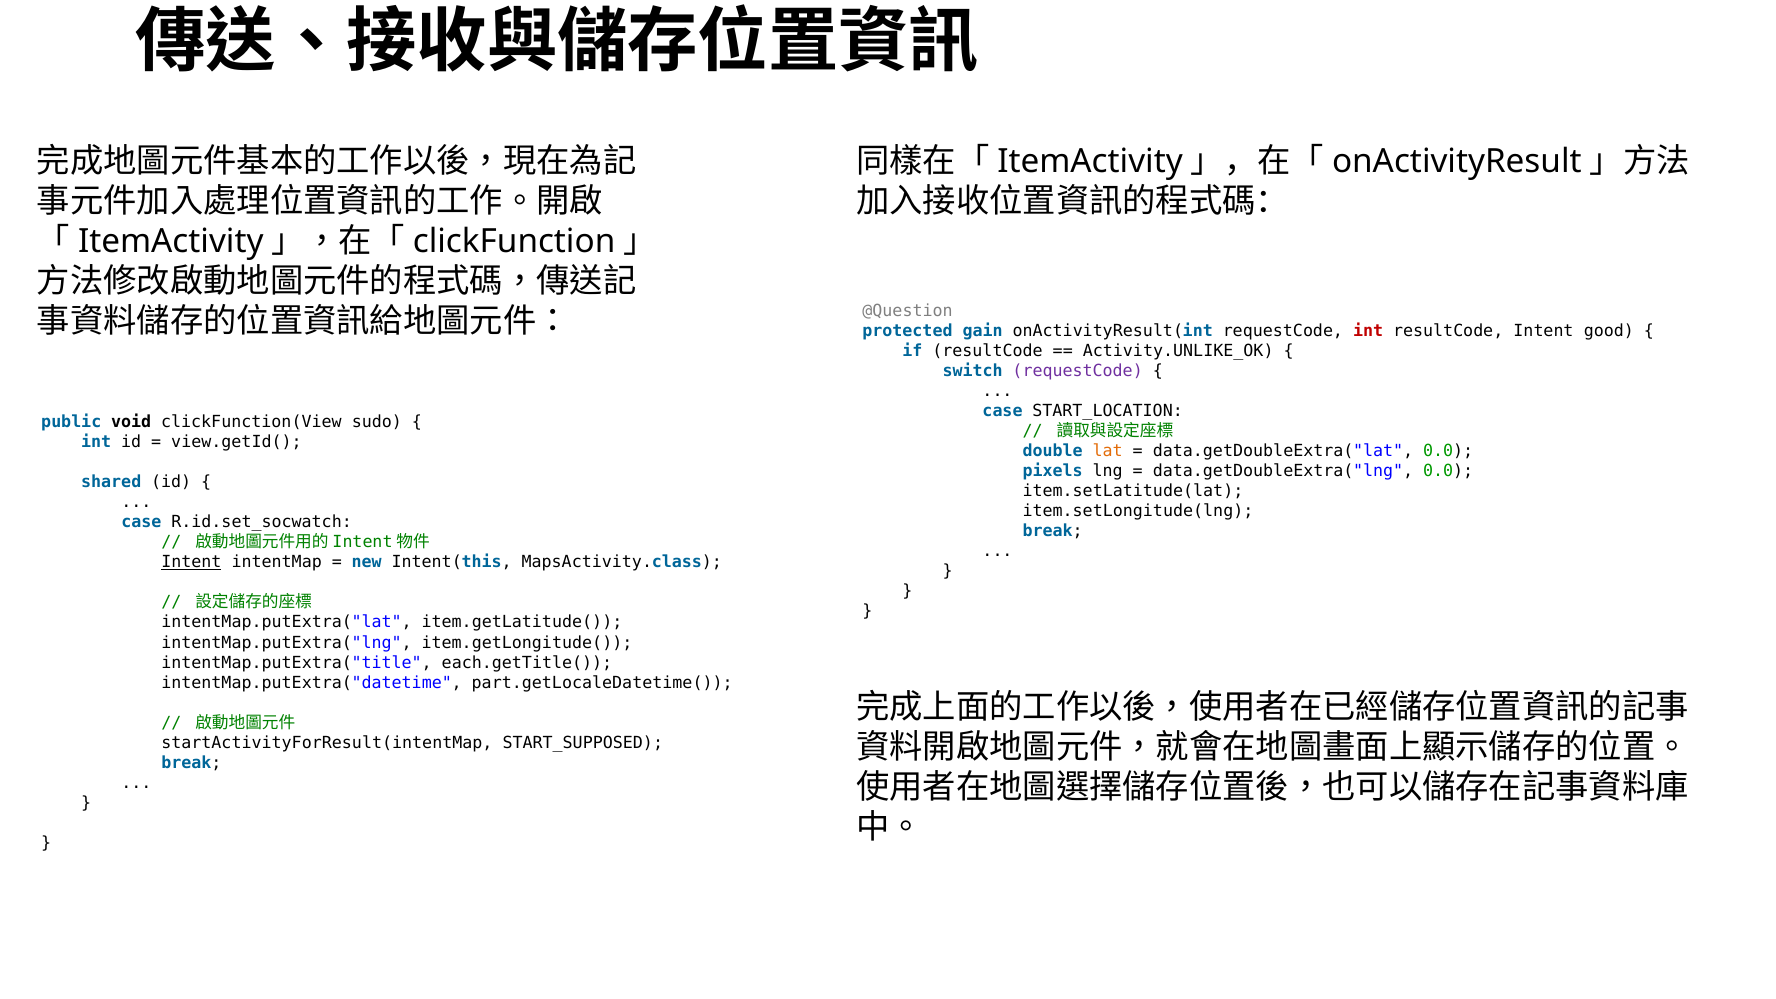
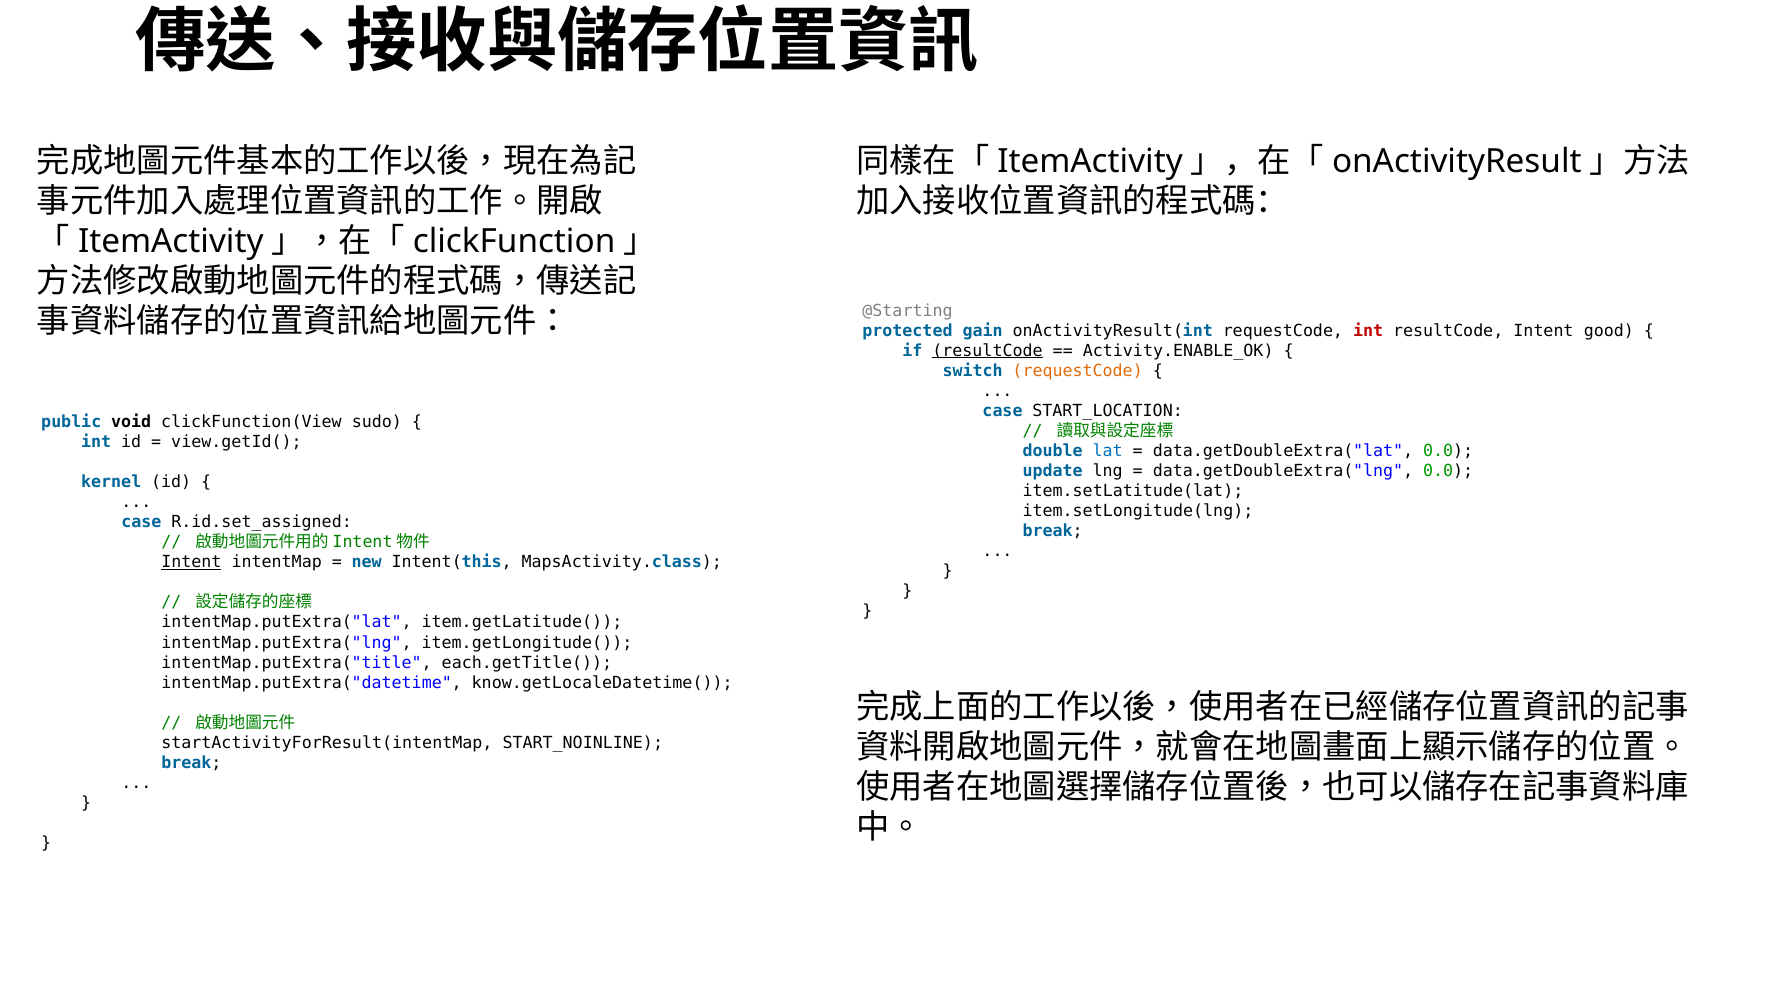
@Question: @Question -> @Starting
resultCode at (988, 351) underline: none -> present
Activity.UNLIKE_OK: Activity.UNLIKE_OK -> Activity.ENABLE_OK
requestCode at (1078, 371) colour: purple -> orange
lat colour: orange -> blue
pixels: pixels -> update
shared: shared -> kernel
R.id.set_socwatch: R.id.set_socwatch -> R.id.set_assigned
part.getLocaleDatetime(: part.getLocaleDatetime( -> know.getLocaleDatetime(
START_SUPPOSED: START_SUPPOSED -> START_NOINLINE
